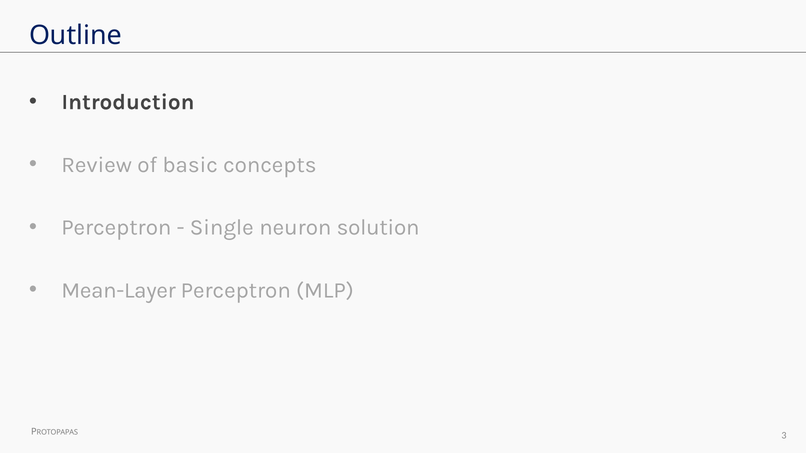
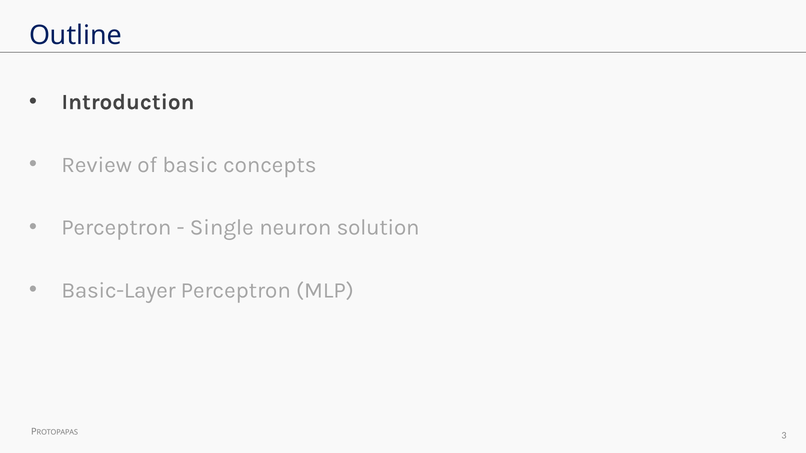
Mean-Layer: Mean-Layer -> Basic-Layer
